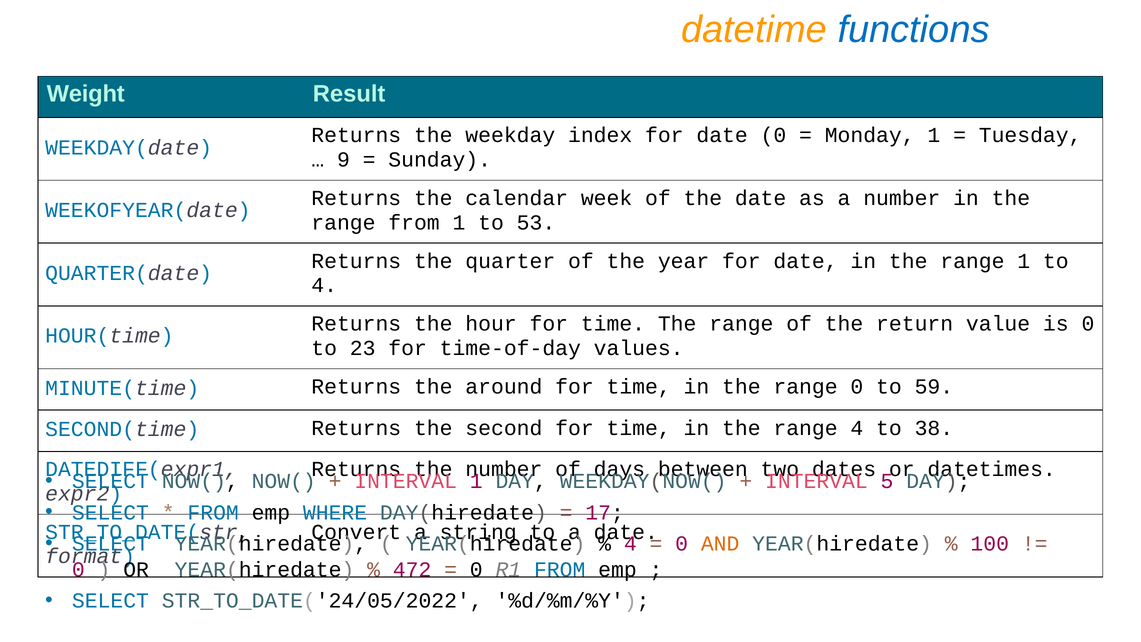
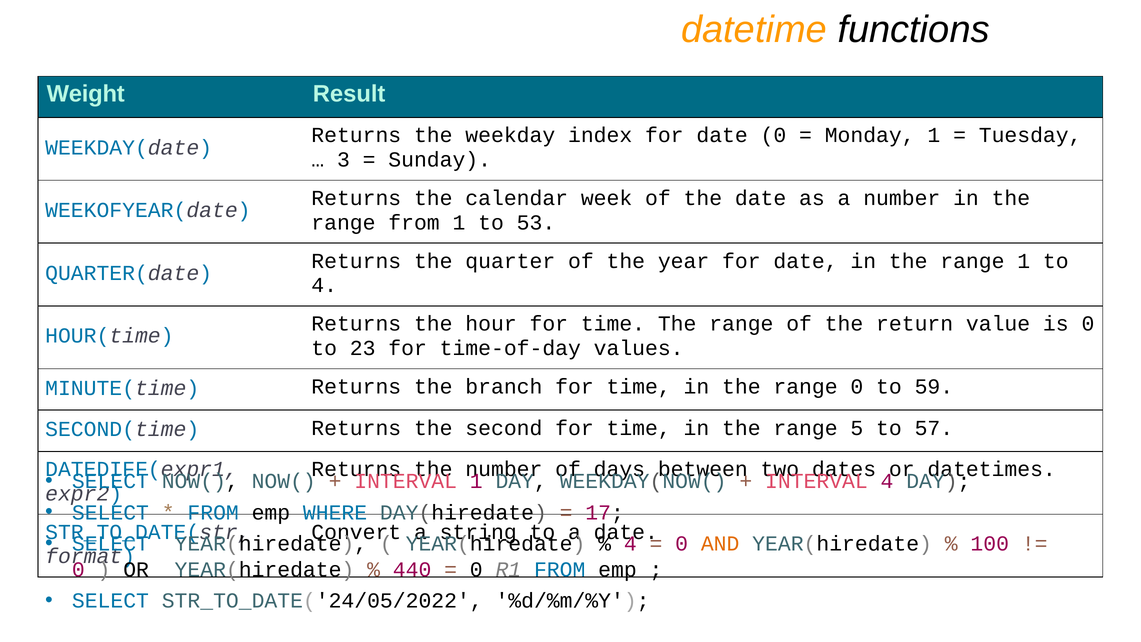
functions colour: blue -> black
9: 9 -> 3
around: around -> branch
range 4: 4 -> 5
38: 38 -> 57
5 at (887, 481): 5 -> 4
472: 472 -> 440
